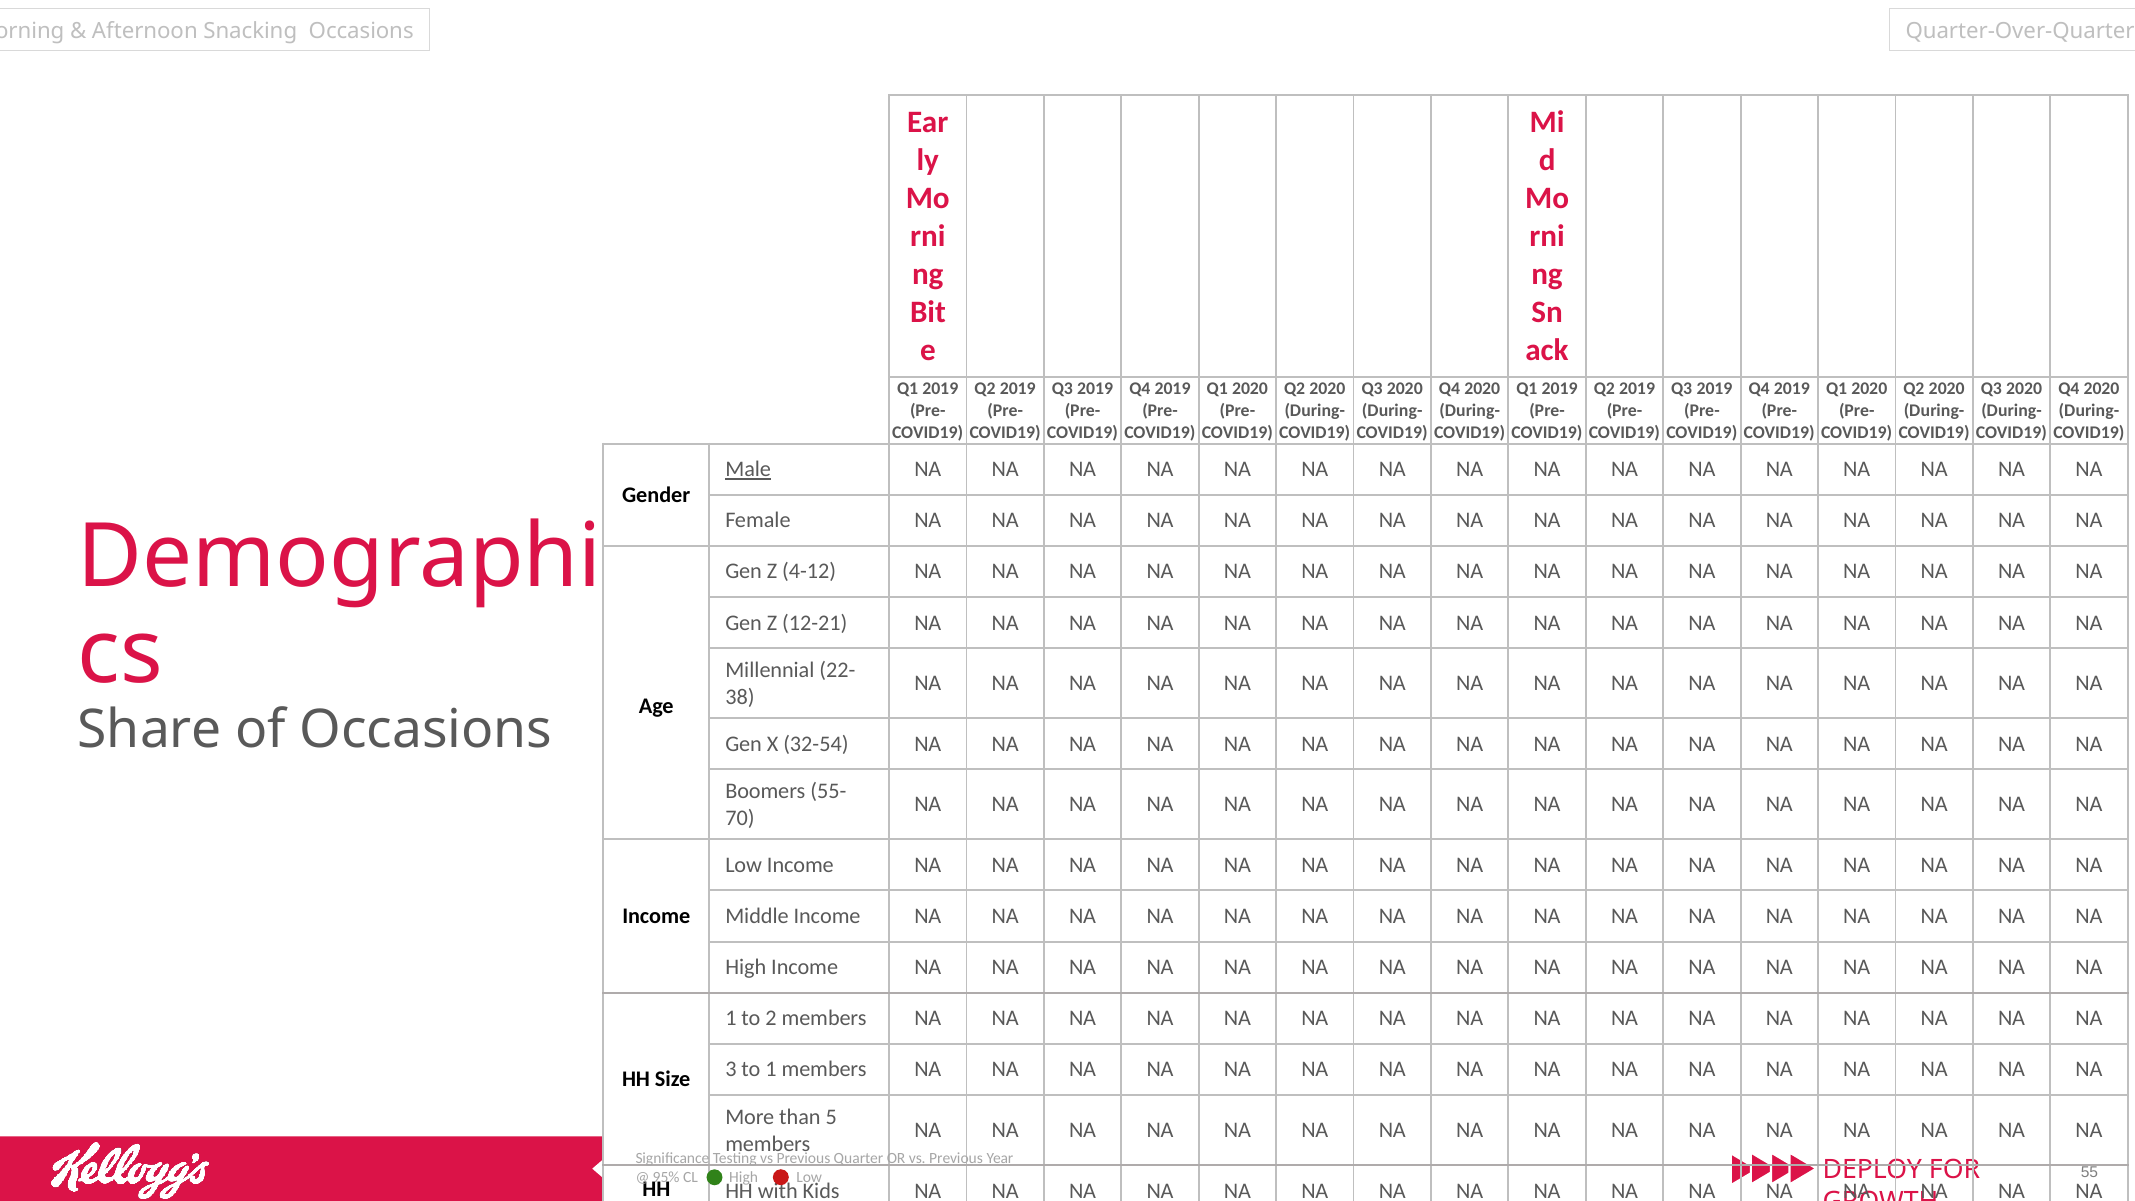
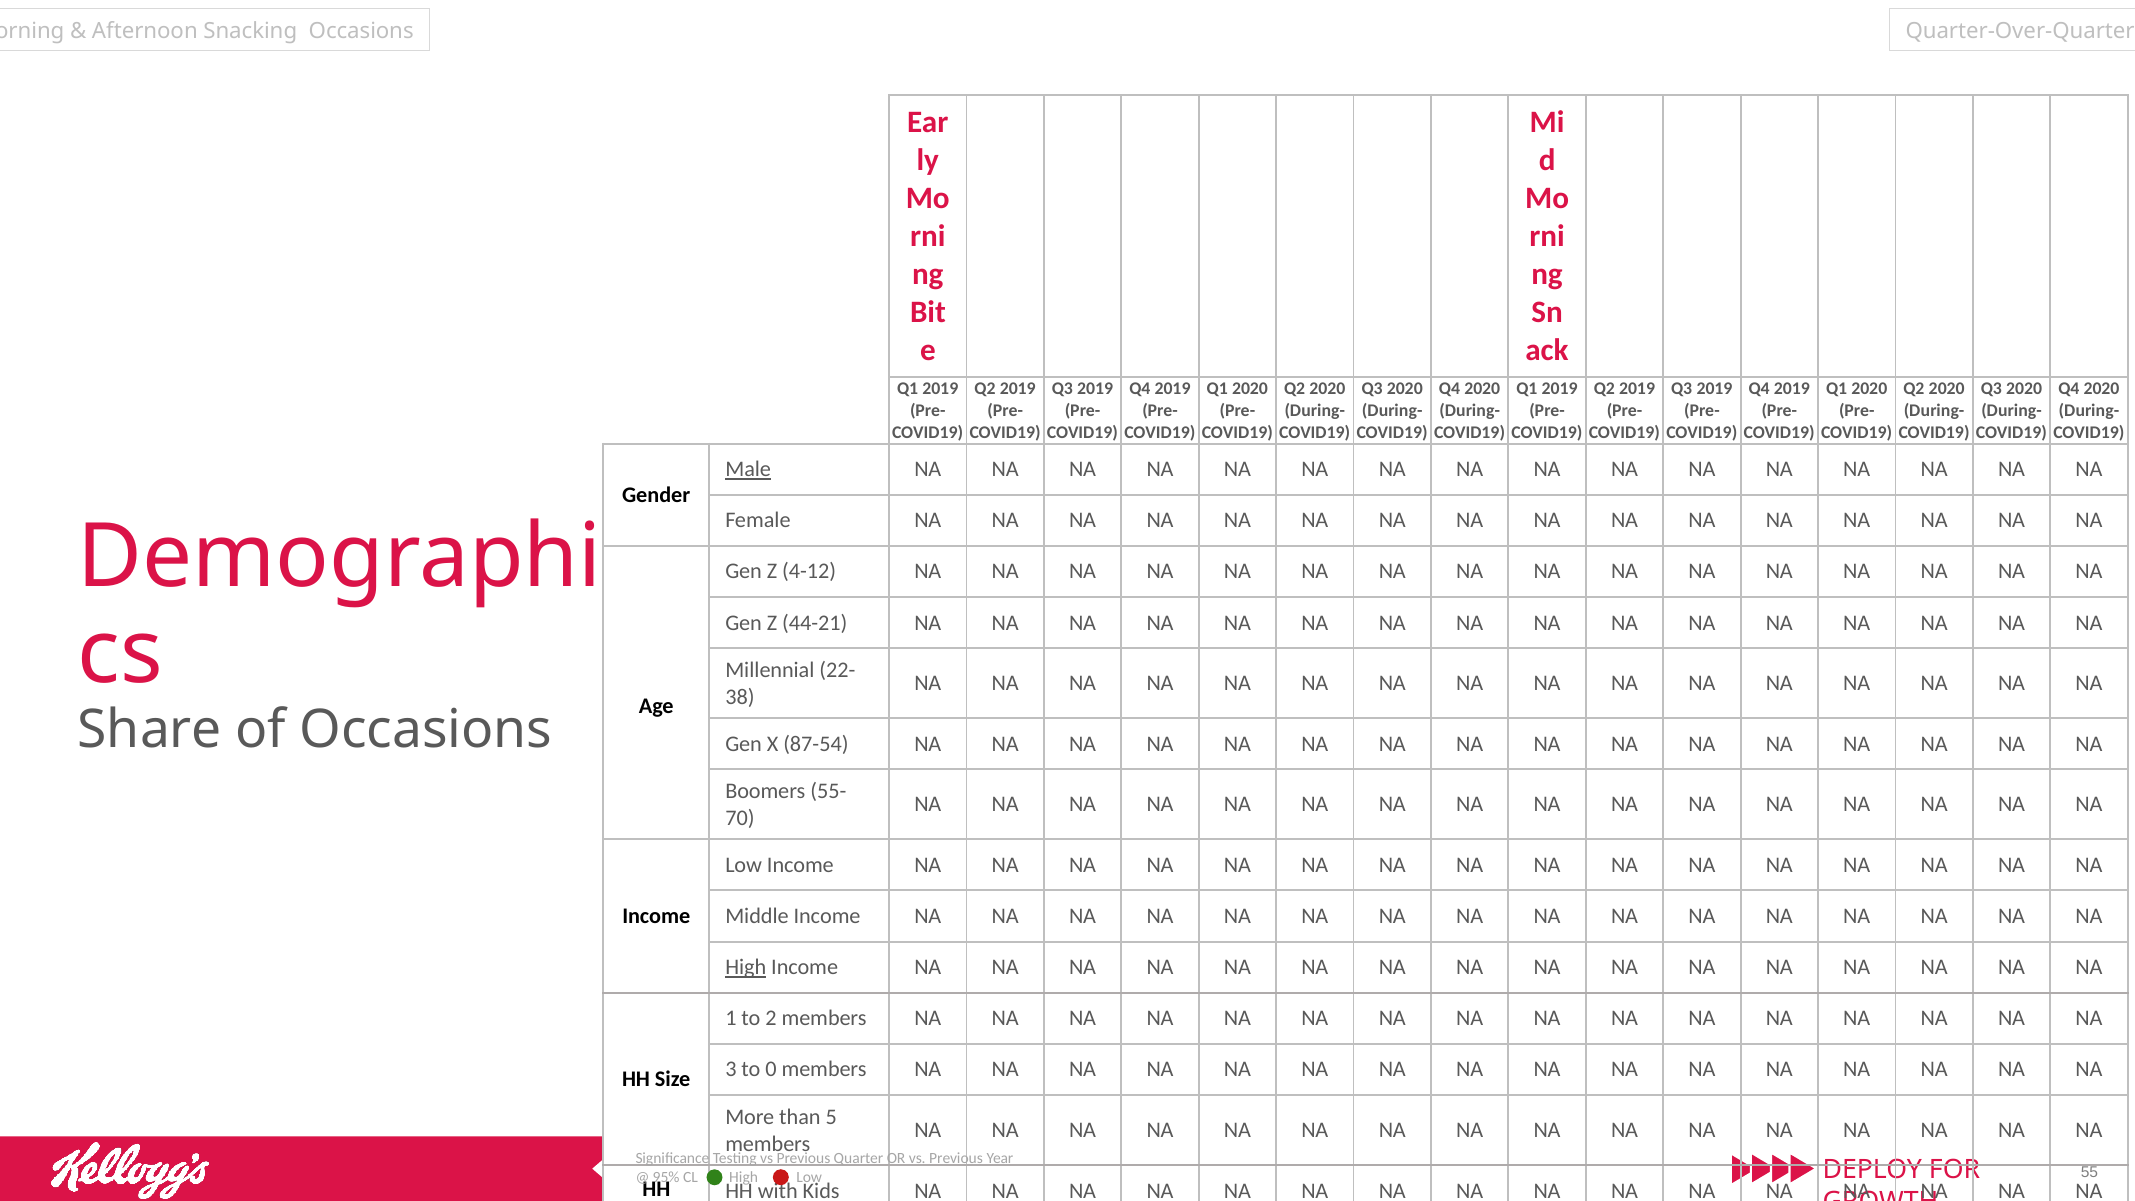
12-21: 12-21 -> 44-21
32-54: 32-54 -> 87-54
High at (746, 967) underline: none -> present
to 1: 1 -> 0
